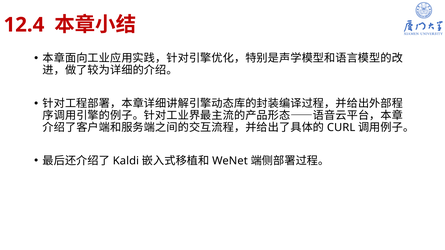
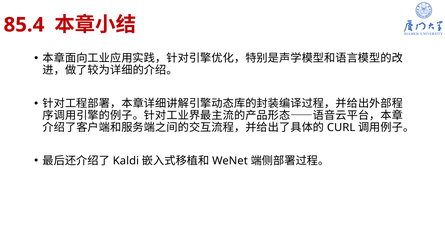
12.4: 12.4 -> 85.4
